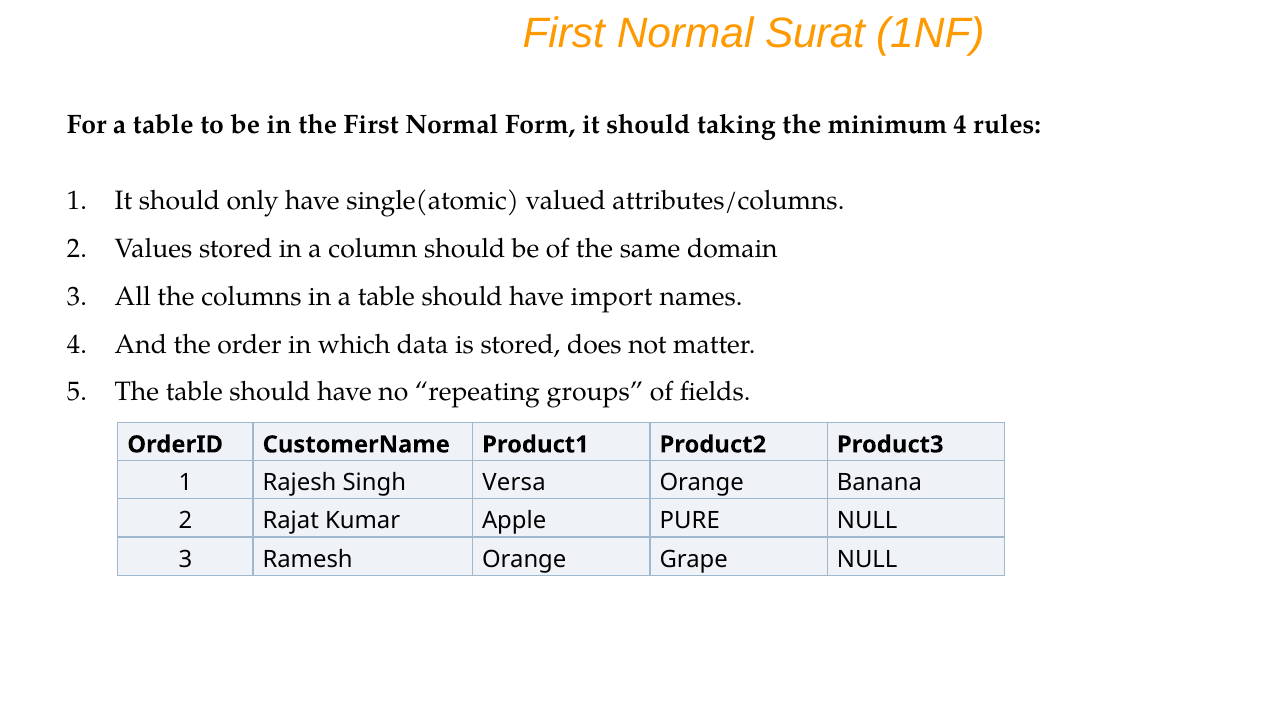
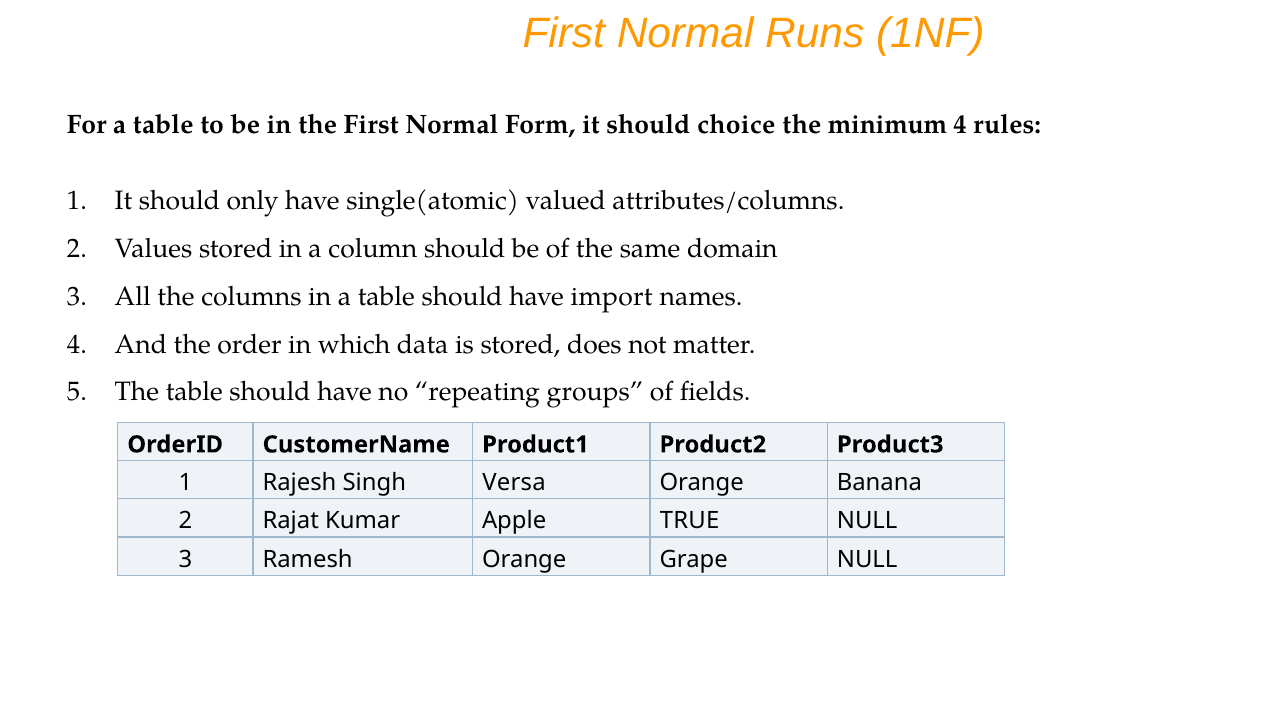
Surat: Surat -> Runs
taking: taking -> choice
PURE: PURE -> TRUE
